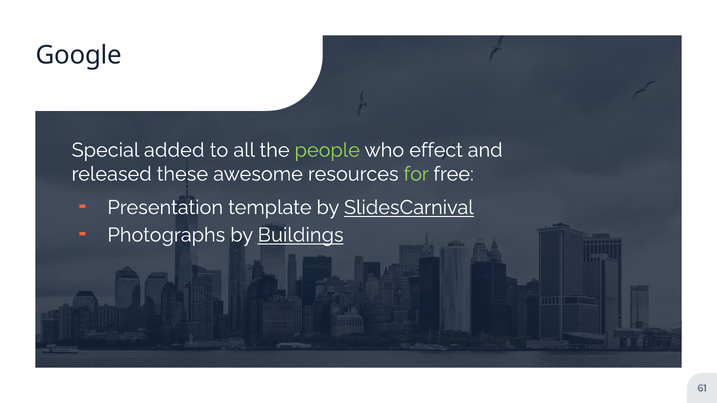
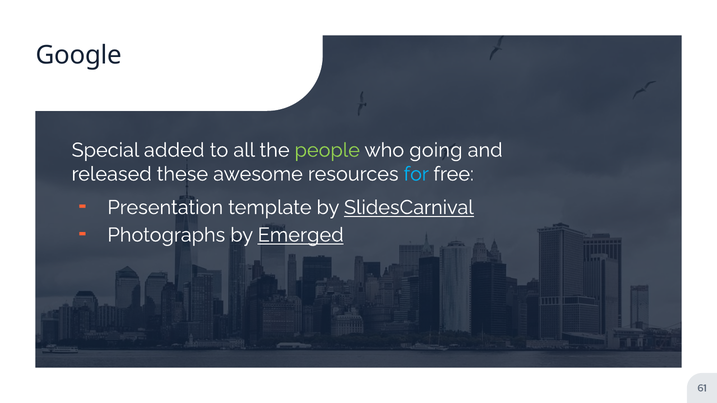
effect: effect -> going
for colour: light green -> light blue
Buildings: Buildings -> Emerged
